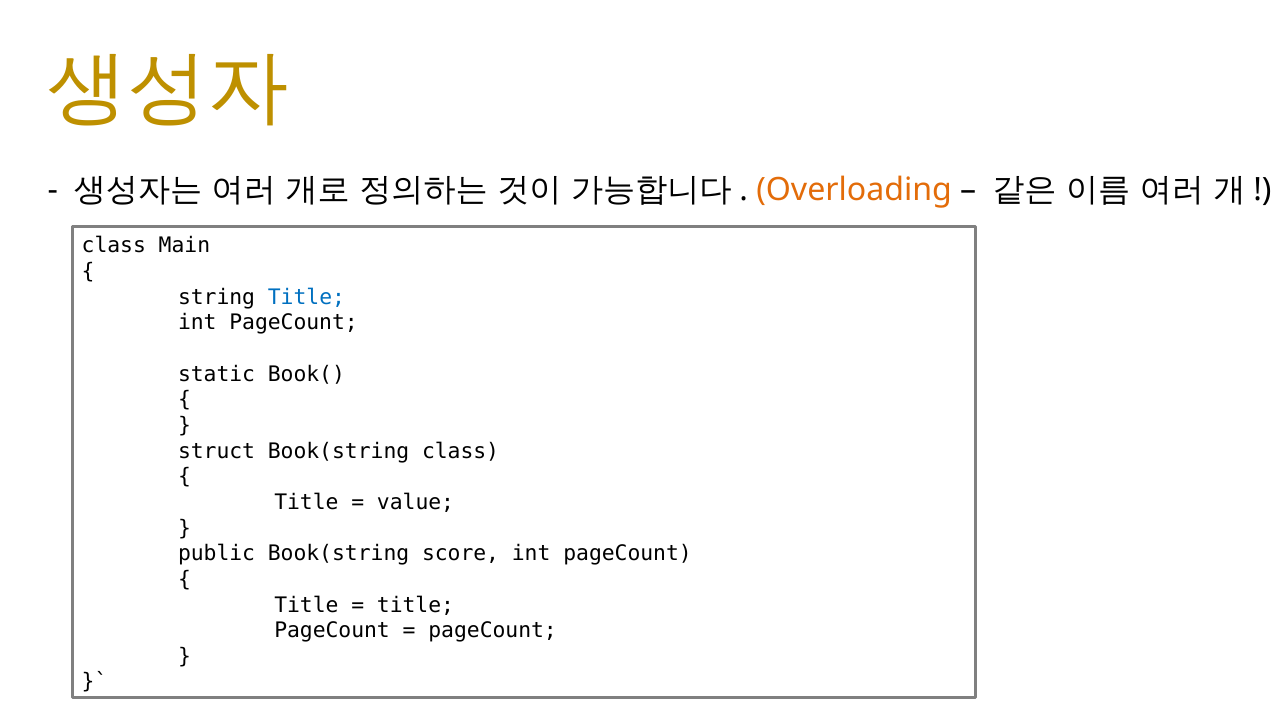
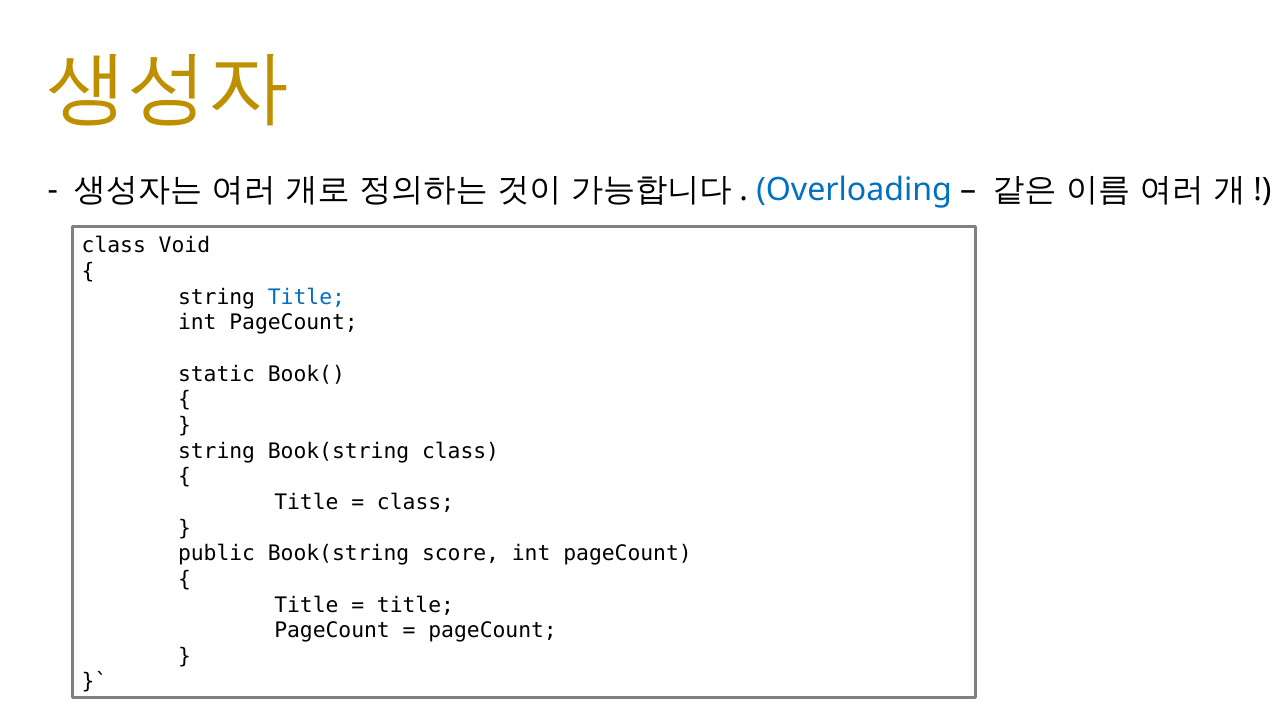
Overloading colour: orange -> blue
Main: Main -> Void
struct at (217, 451): struct -> string
value at (416, 502): value -> class
